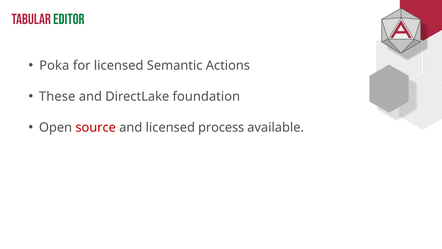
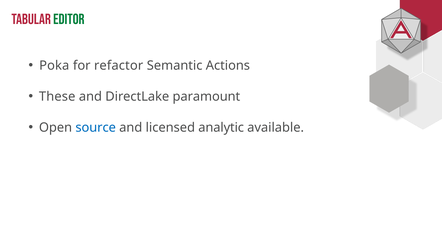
for licensed: licensed -> refactor
foundation: foundation -> paramount
source colour: red -> blue
process: process -> analytic
